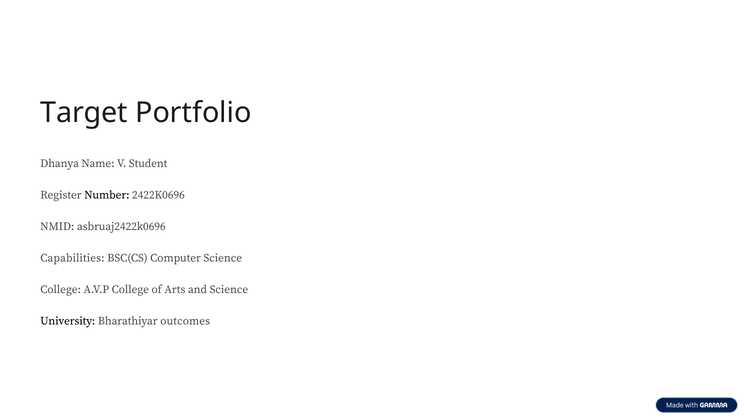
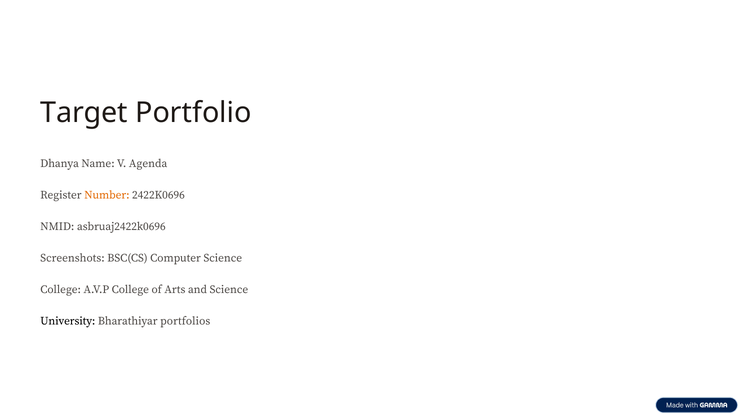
Student: Student -> Agenda
Number colour: black -> orange
Capabilities: Capabilities -> Screenshots
outcomes: outcomes -> portfolios
